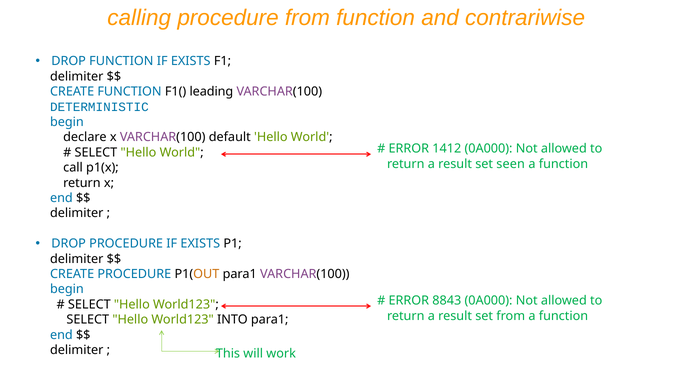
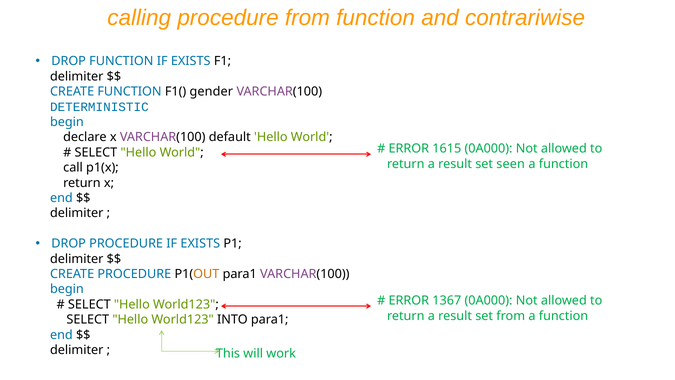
leading: leading -> gender
1412: 1412 -> 1615
8843: 8843 -> 1367
